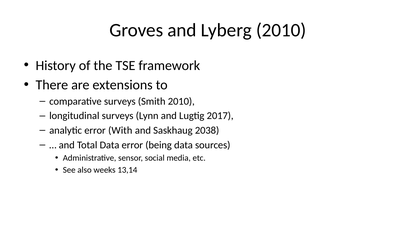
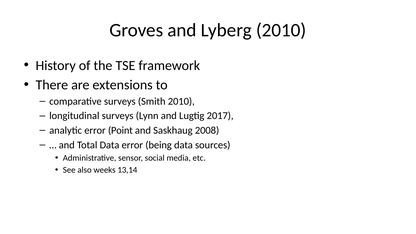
With: With -> Point
2038: 2038 -> 2008
